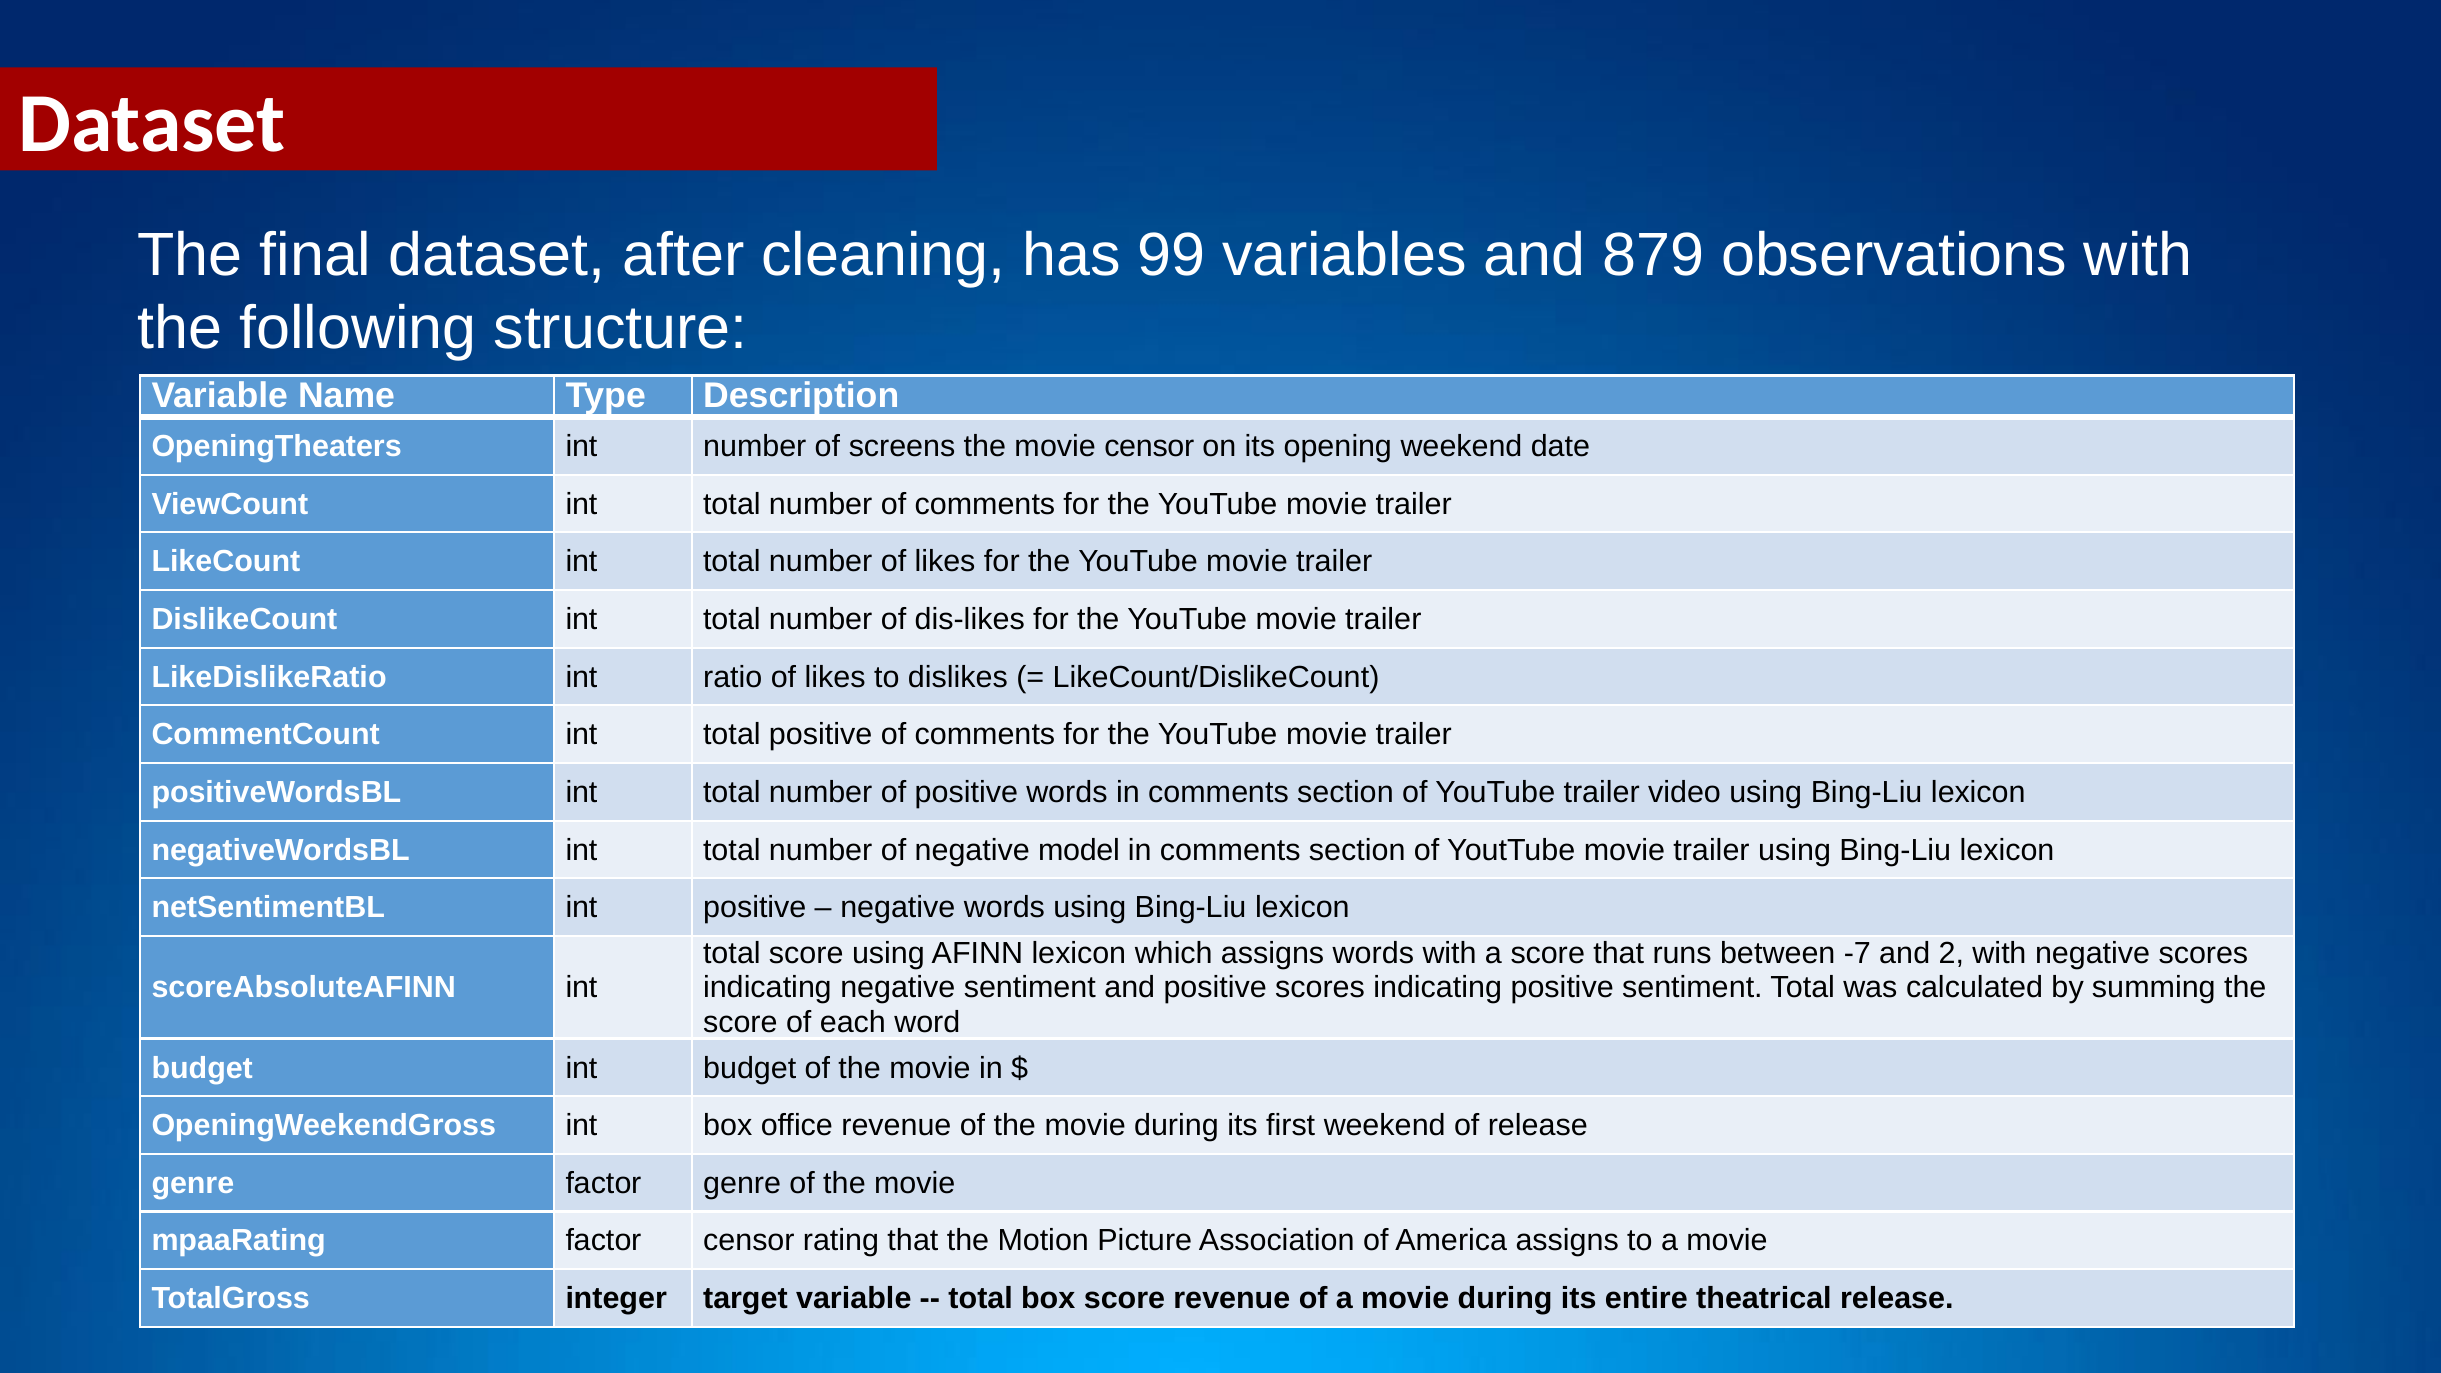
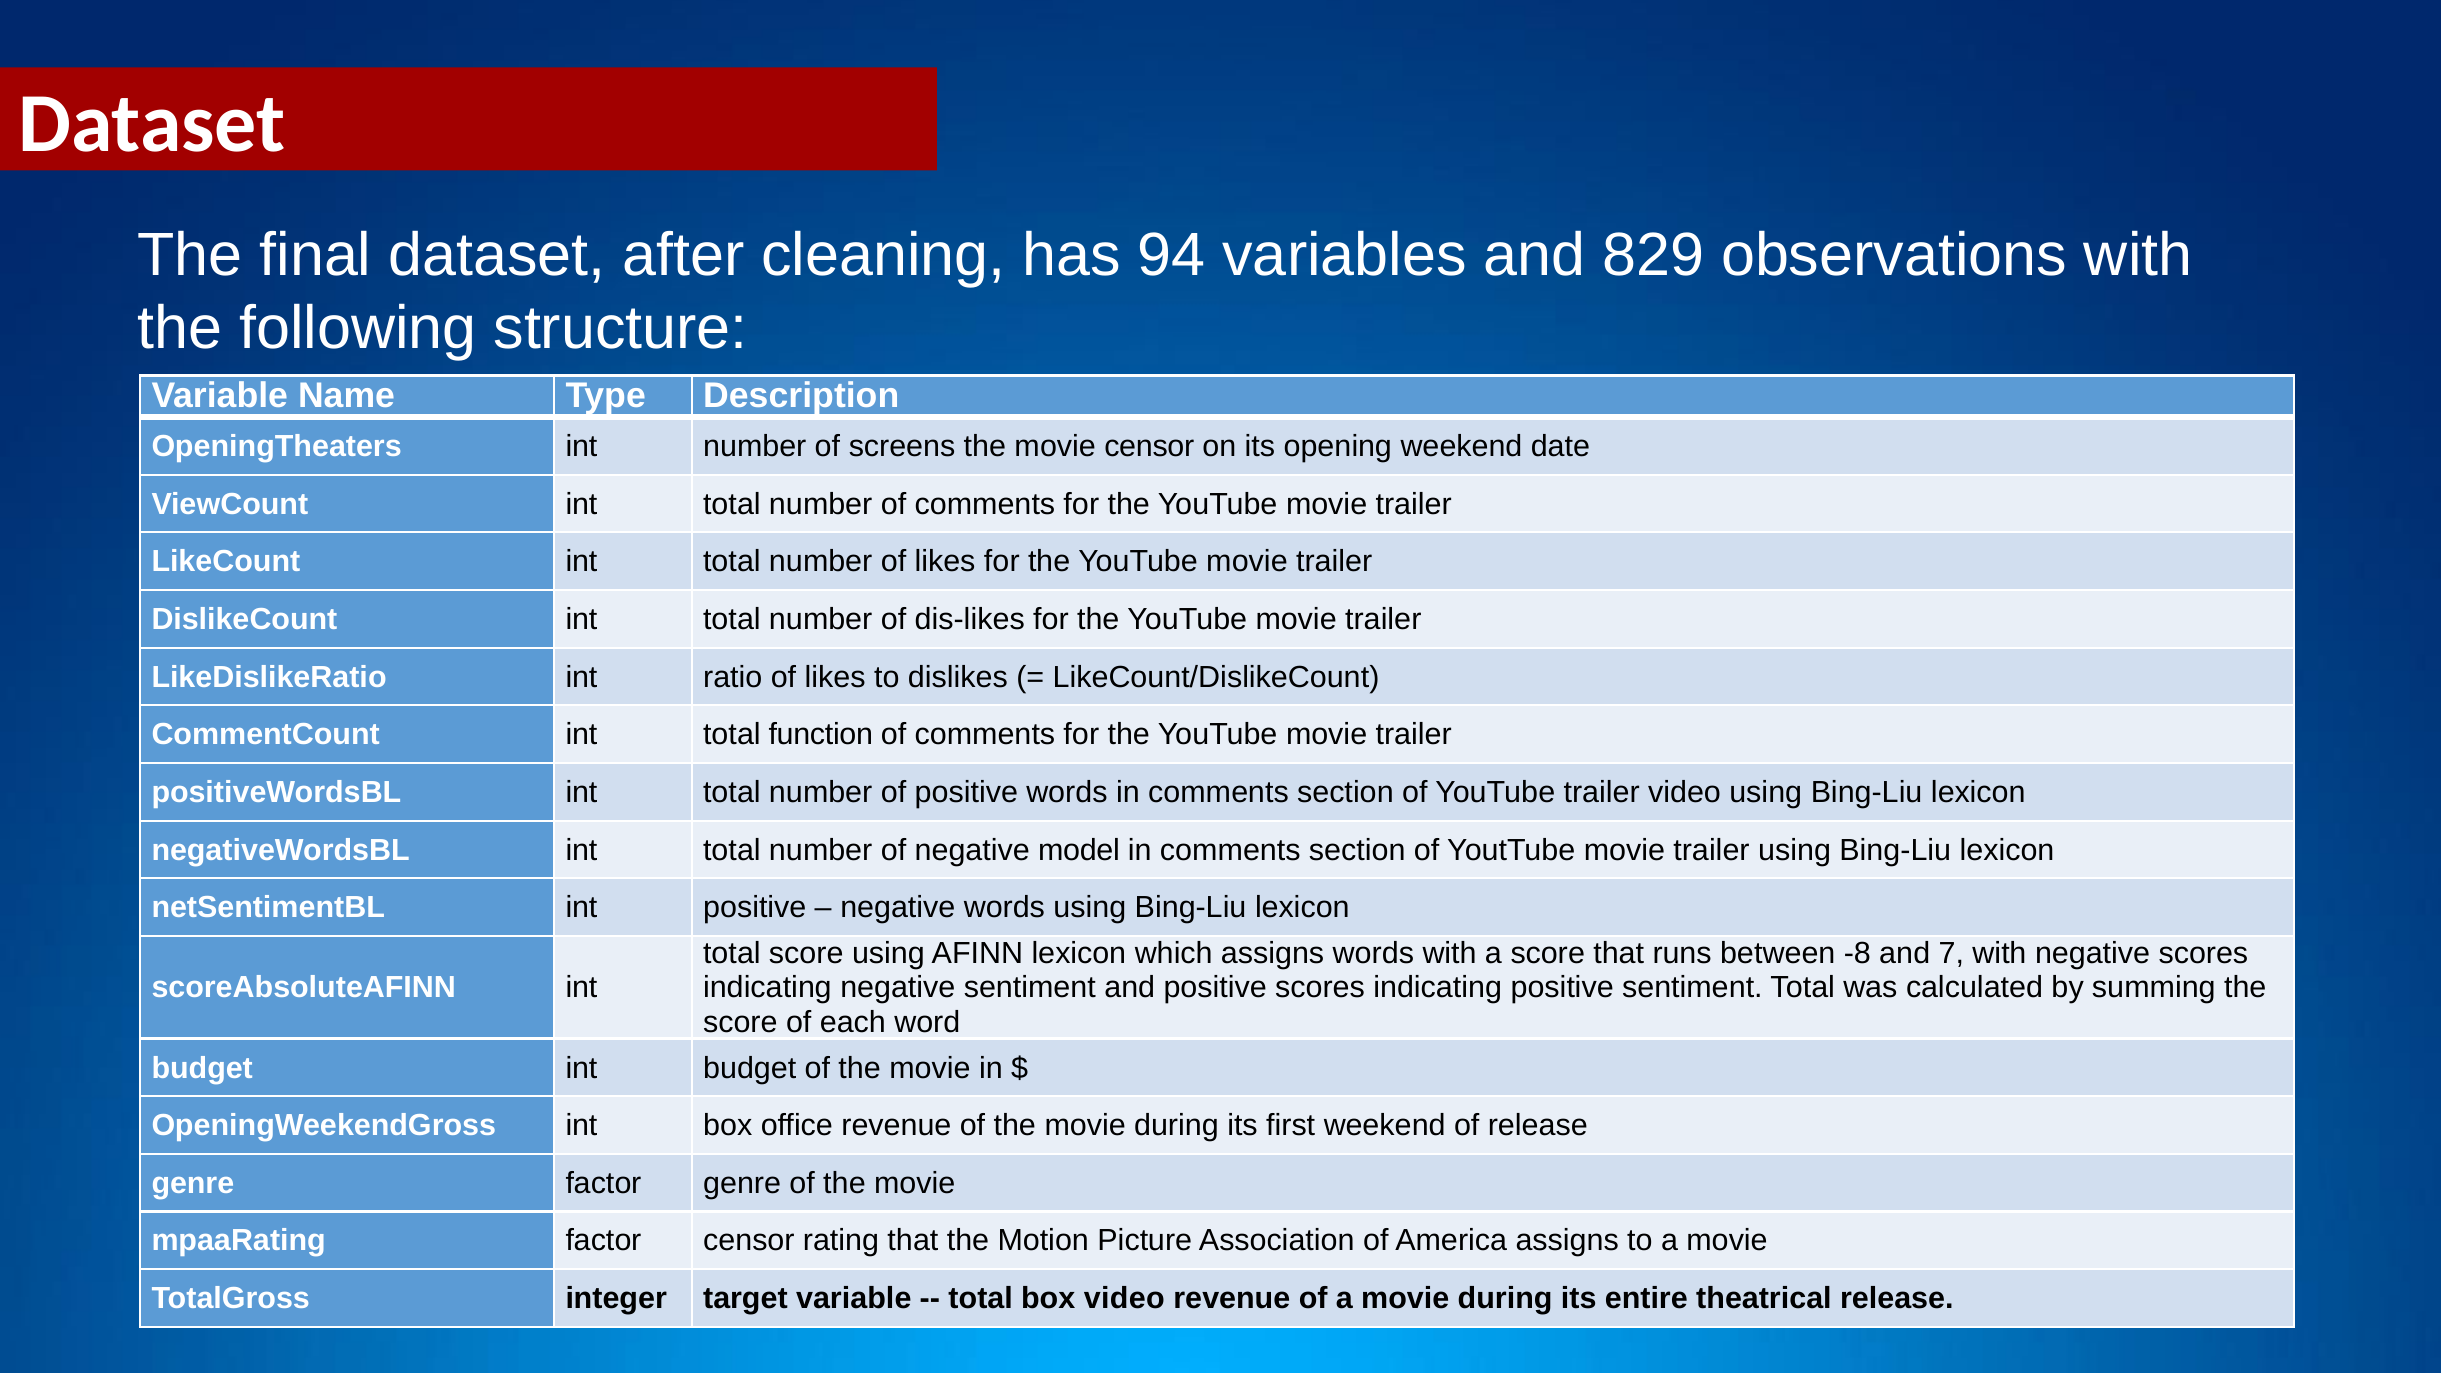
99: 99 -> 94
879: 879 -> 829
total positive: positive -> function
-7: -7 -> -8
2: 2 -> 7
box score: score -> video
